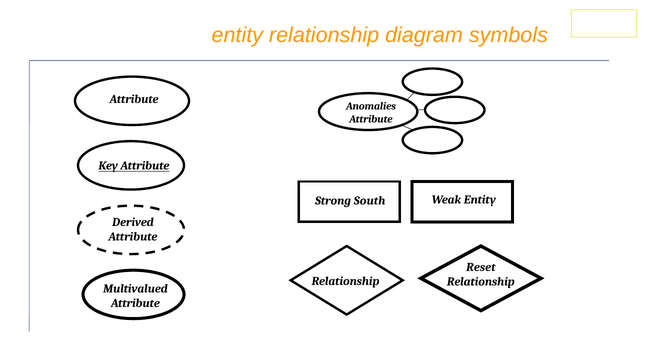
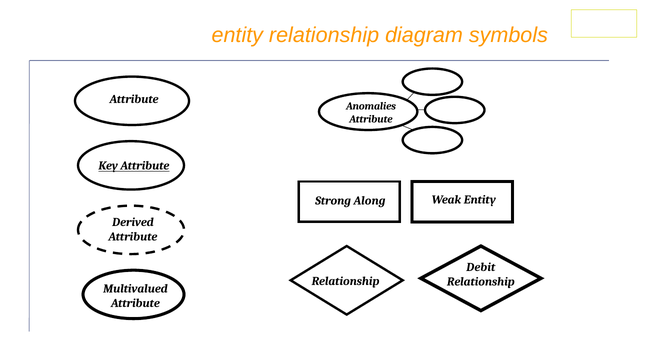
South: South -> Along
Reset: Reset -> Debit
